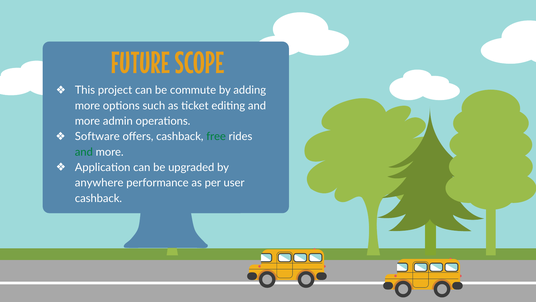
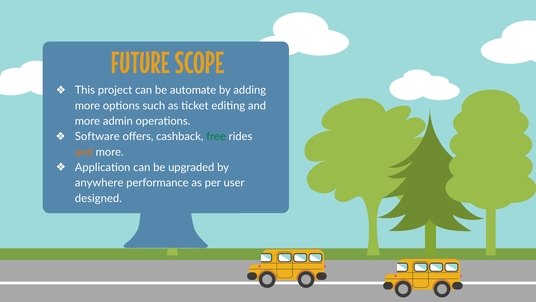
commute: commute -> automate
and at (84, 152) colour: green -> orange
cashback at (98, 198): cashback -> designed
